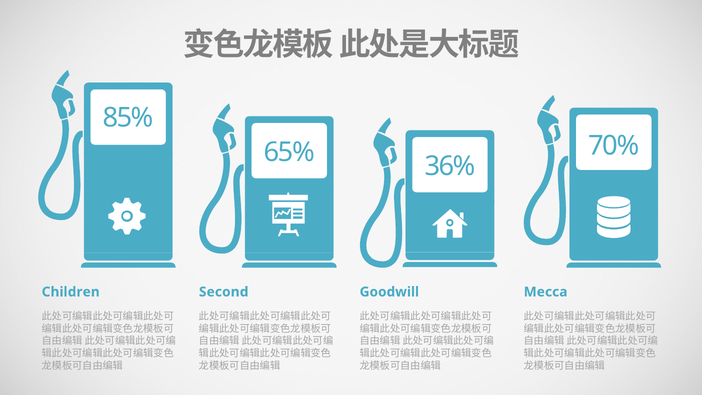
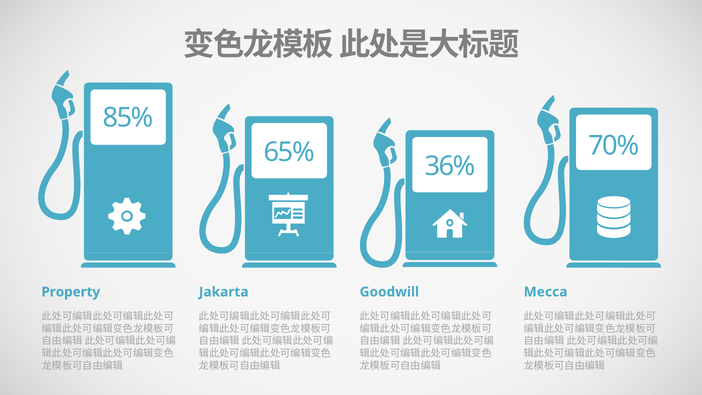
Children: Children -> Property
Second: Second -> Jakarta
